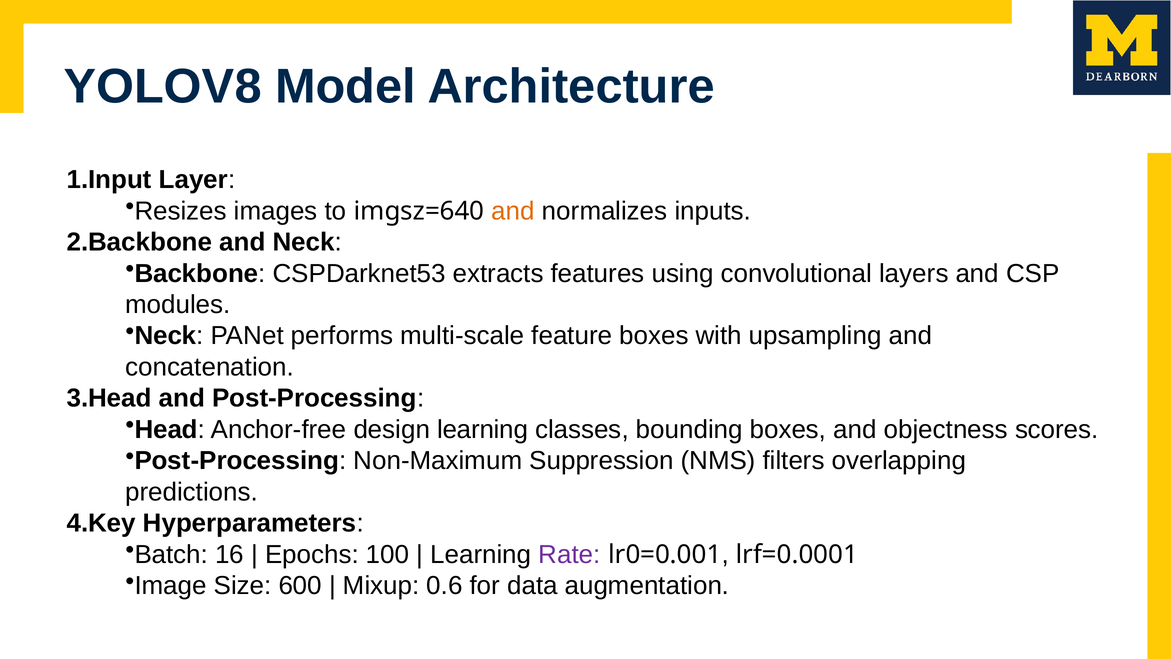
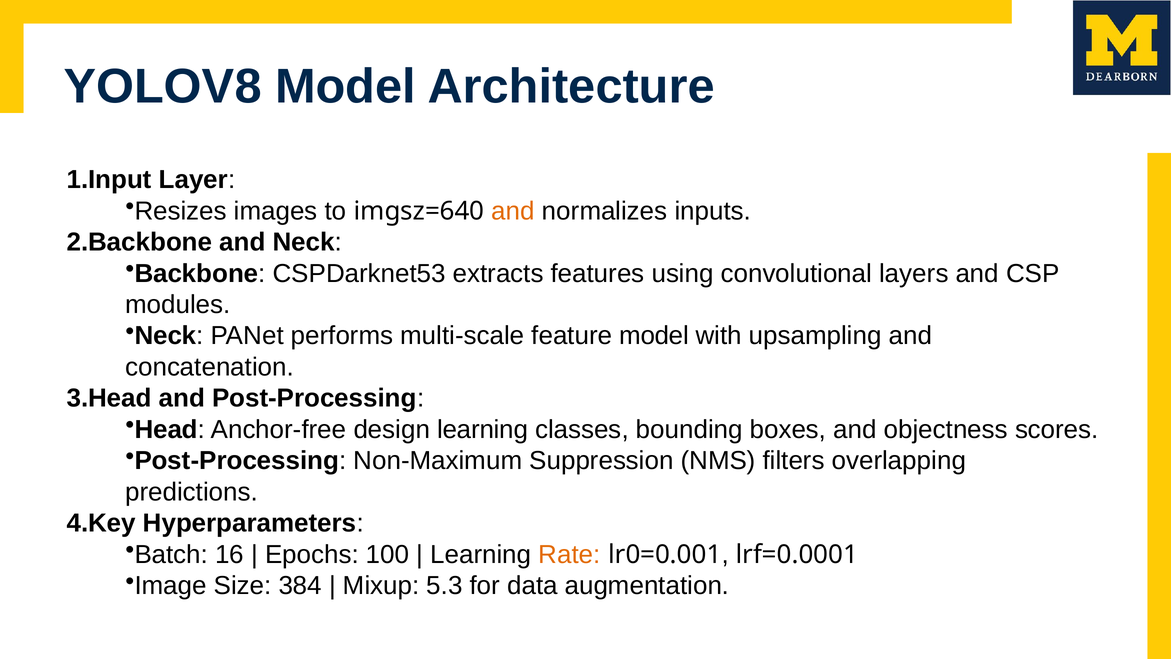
feature boxes: boxes -> model
Rate colour: purple -> orange
600: 600 -> 384
0.6: 0.6 -> 5.3
